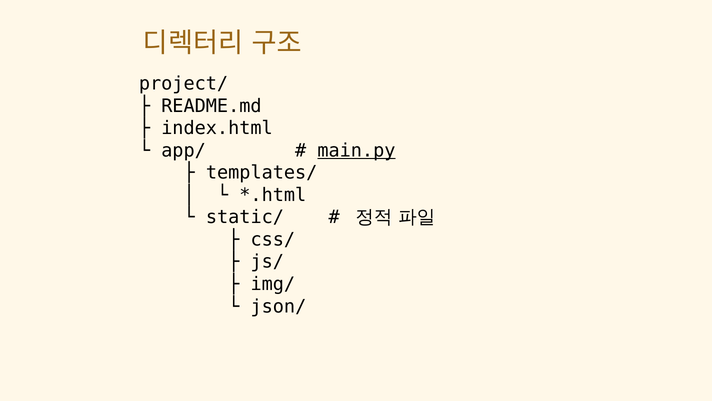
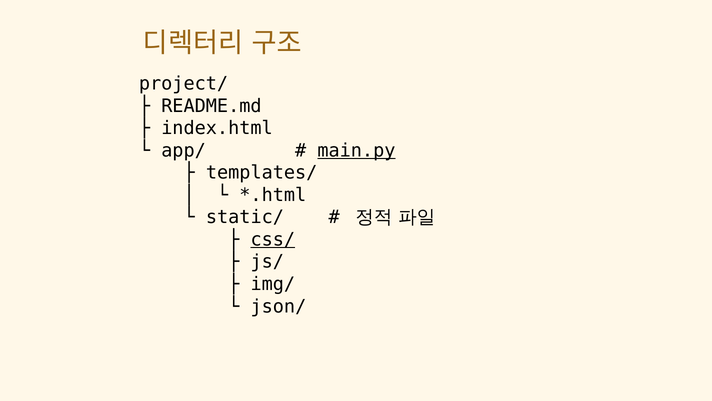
css/ underline: none -> present
